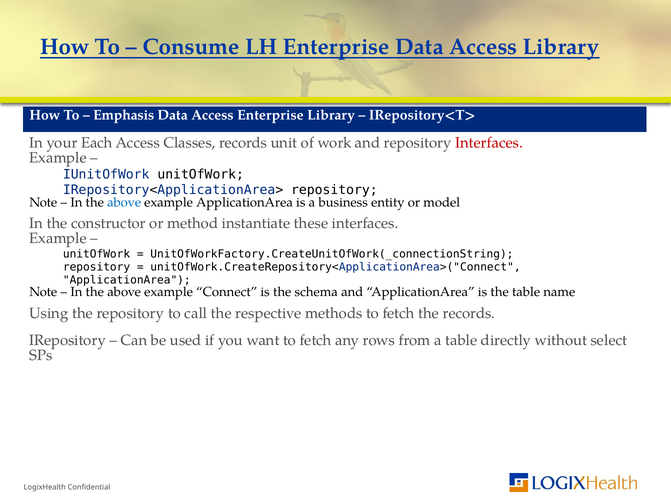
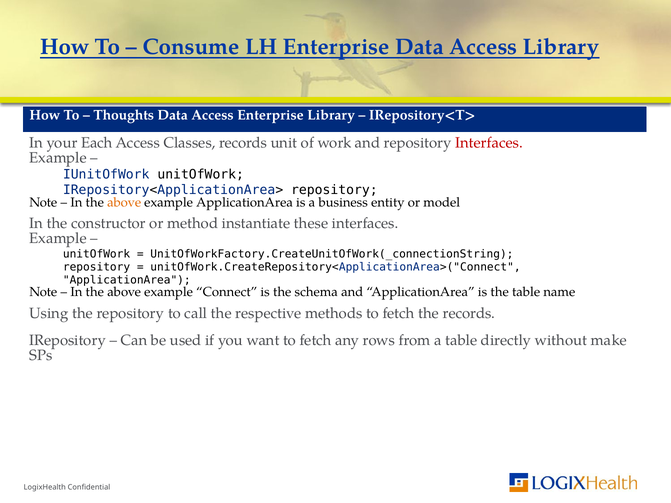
Emphasis: Emphasis -> Thoughts
above at (124, 203) colour: blue -> orange
select: select -> make
